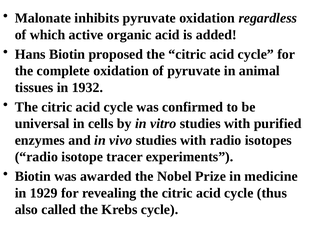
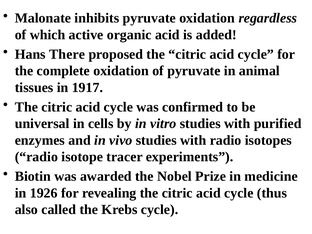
Hans Biotin: Biotin -> There
1932: 1932 -> 1917
1929: 1929 -> 1926
